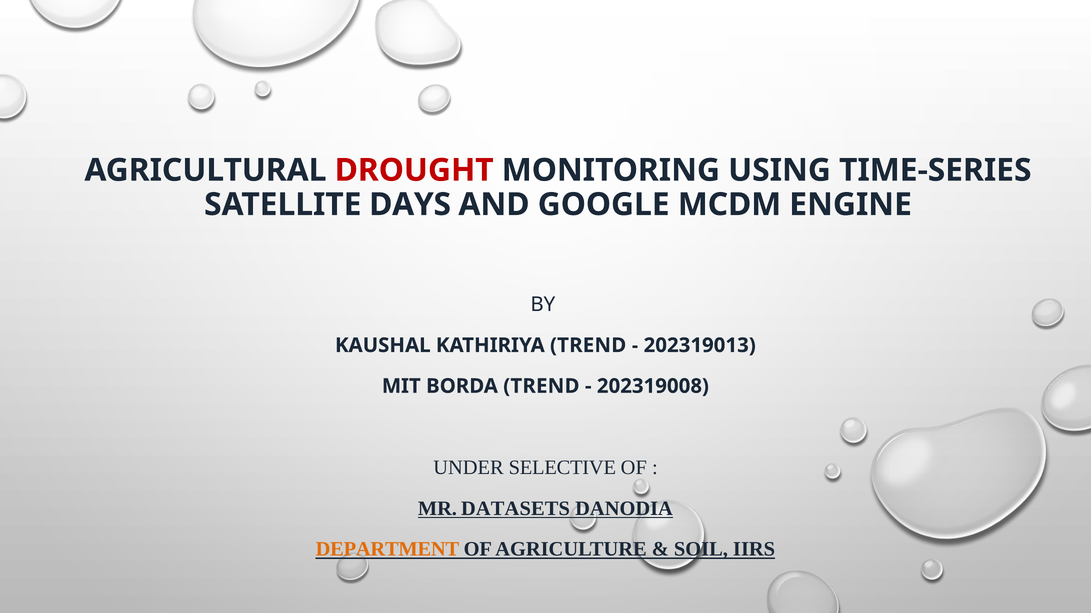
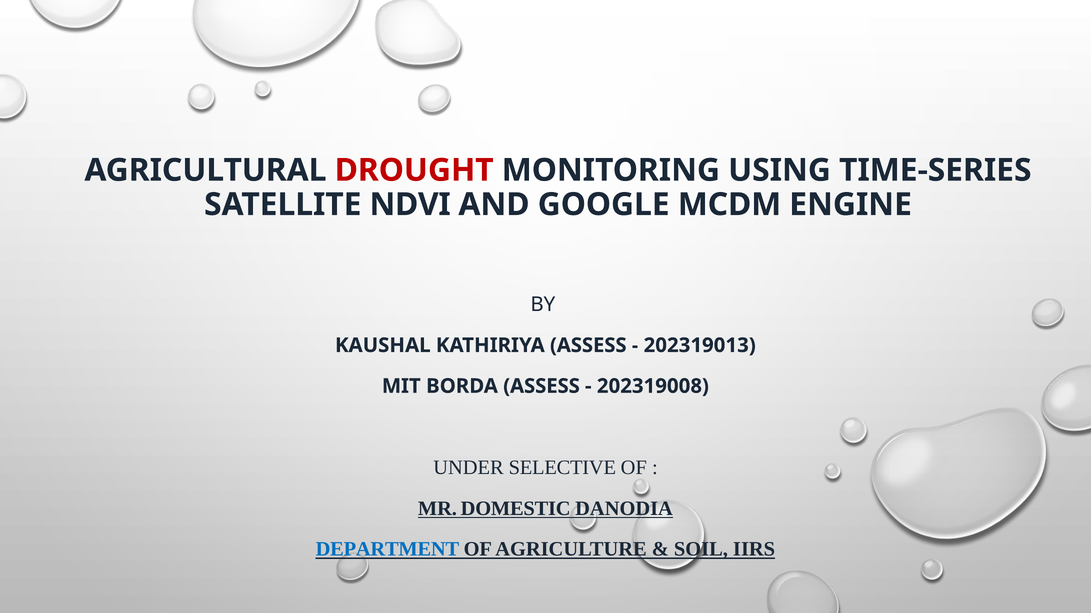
DAYS: DAYS -> NDVI
KATHIRIYA TREND: TREND -> ASSESS
BORDA TREND: TREND -> ASSESS
DATASETS: DATASETS -> DOMESTIC
DEPARTMENT colour: orange -> blue
